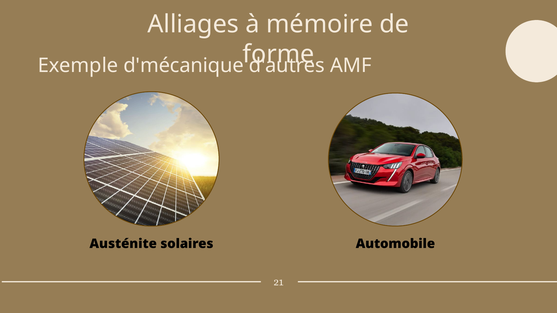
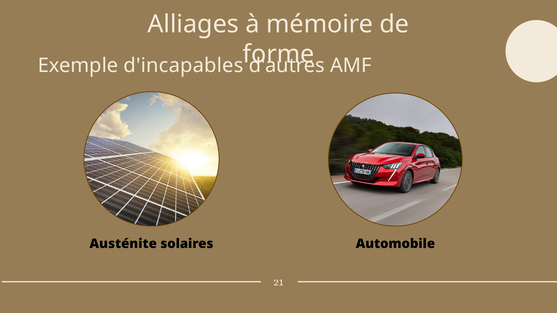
d'mécanique: d'mécanique -> d'incapables
